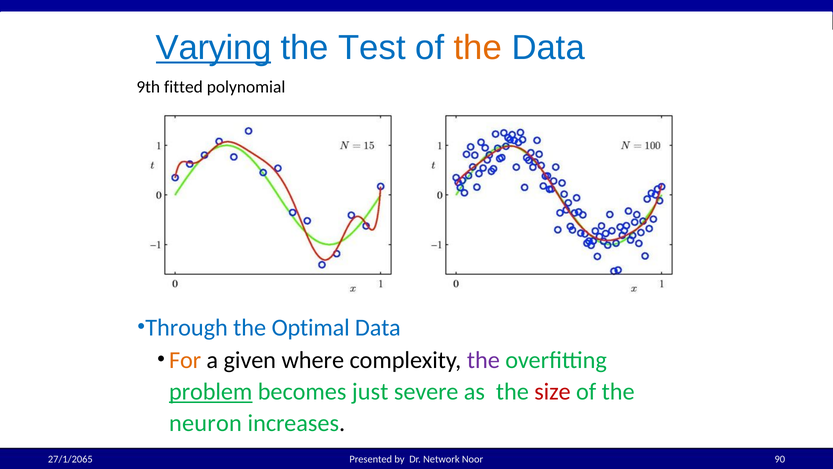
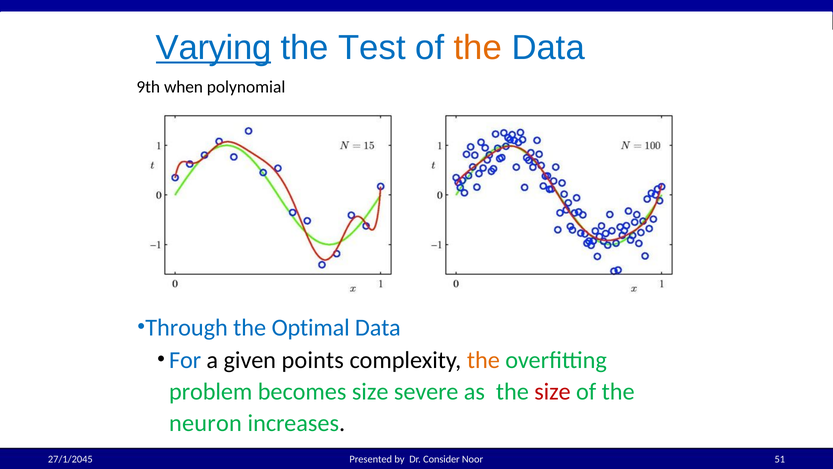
fitted: fitted -> when
For colour: orange -> blue
where: where -> points
the at (483, 360) colour: purple -> orange
problem underline: present -> none
becomes just: just -> size
27/1/2065: 27/1/2065 -> 27/1/2045
Network: Network -> Consider
90: 90 -> 51
